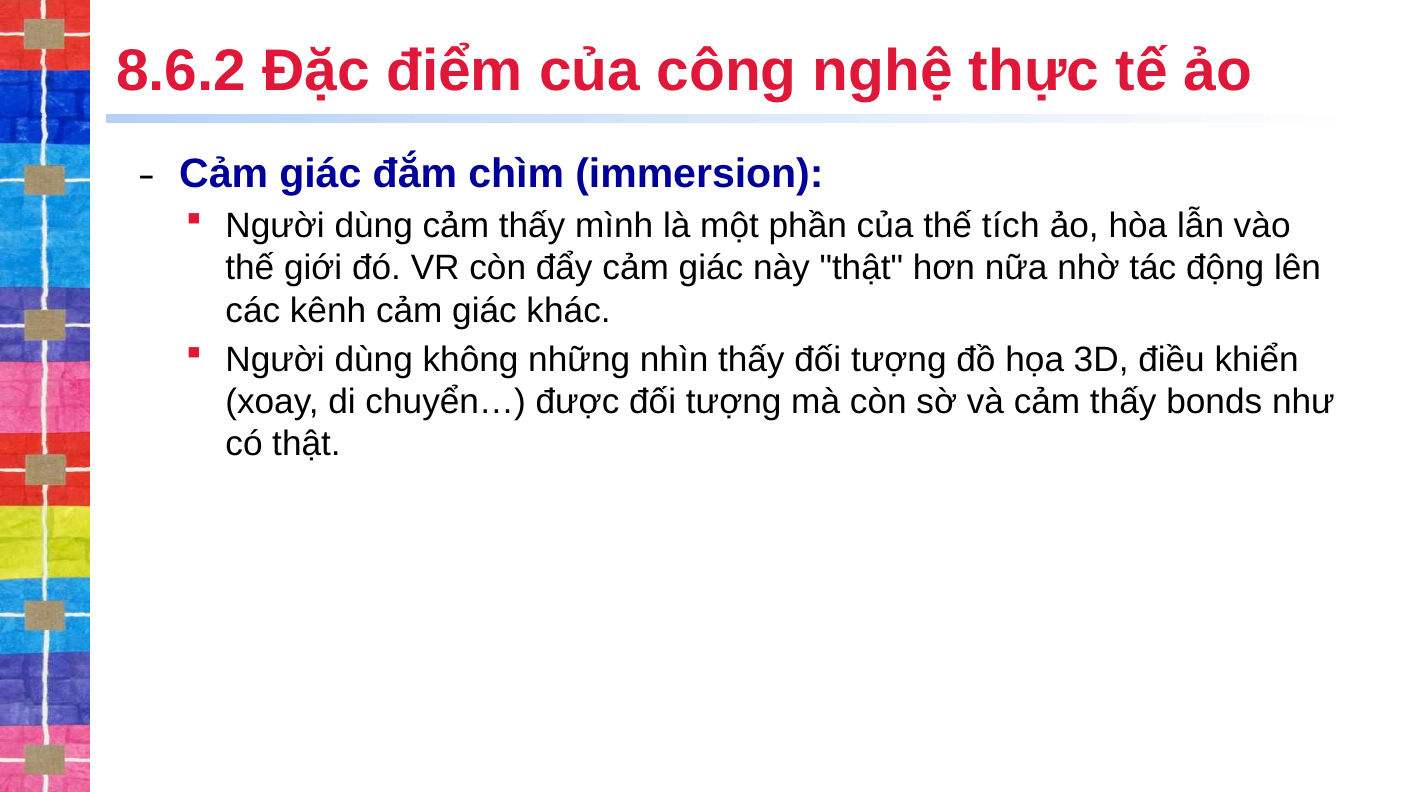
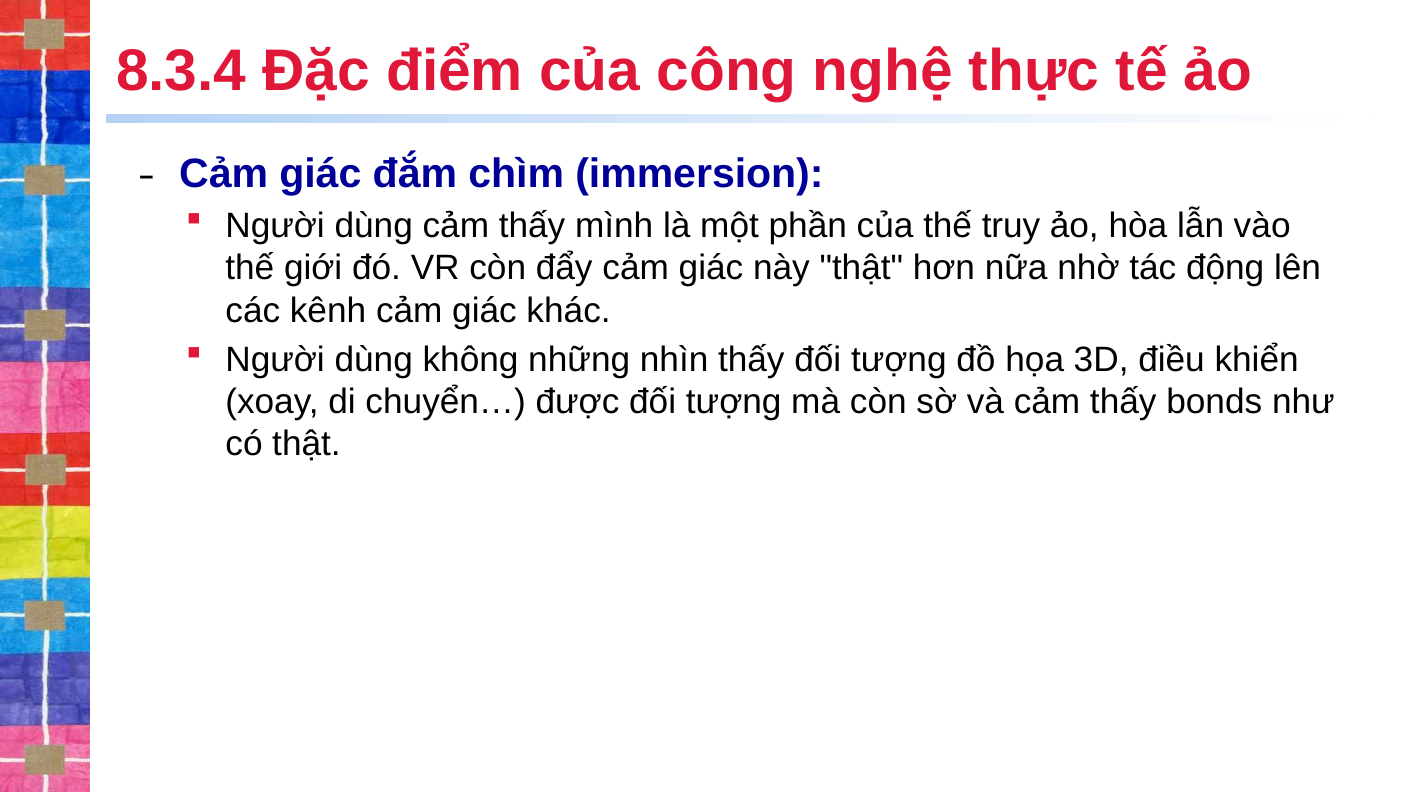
8.6.2: 8.6.2 -> 8.3.4
tích: tích -> truy
